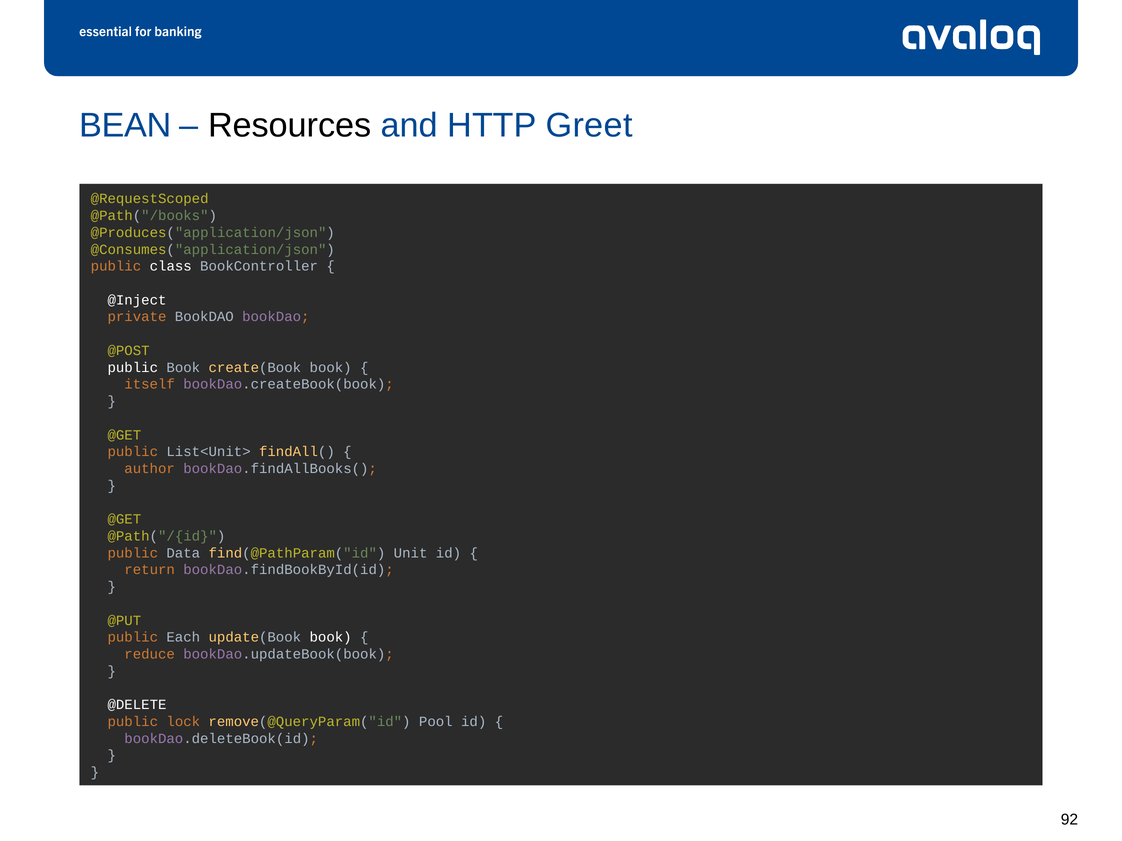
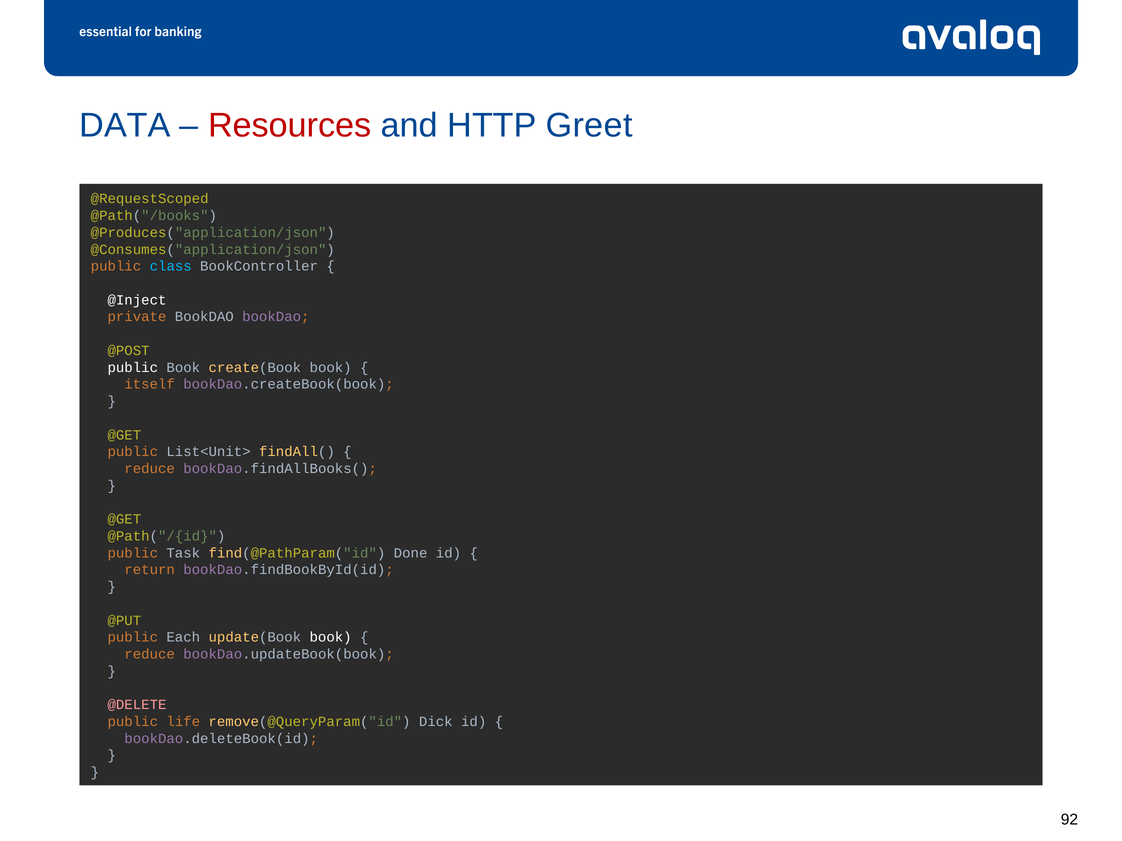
BEAN: BEAN -> DATA
Resources colour: black -> red
class colour: white -> light blue
author at (150, 469): author -> reduce
Data: Data -> Task
Unit: Unit -> Done
@DELETE colour: white -> pink
lock: lock -> life
Pool: Pool -> Dick
